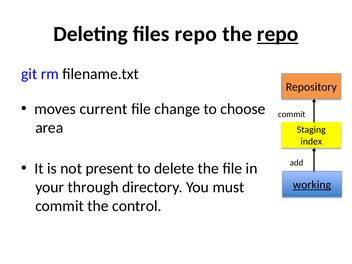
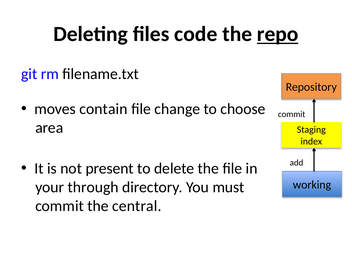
files repo: repo -> code
current: current -> contain
working underline: present -> none
control: control -> central
